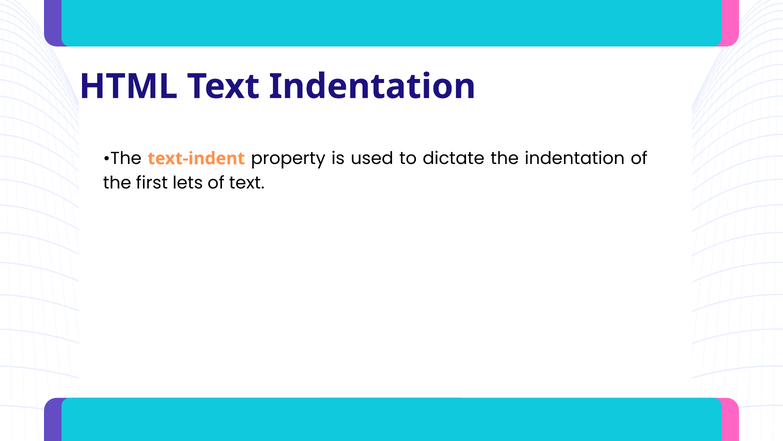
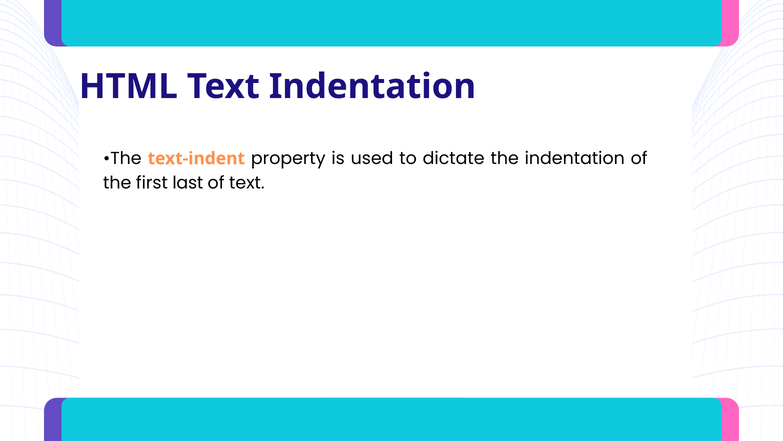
lets: lets -> last
